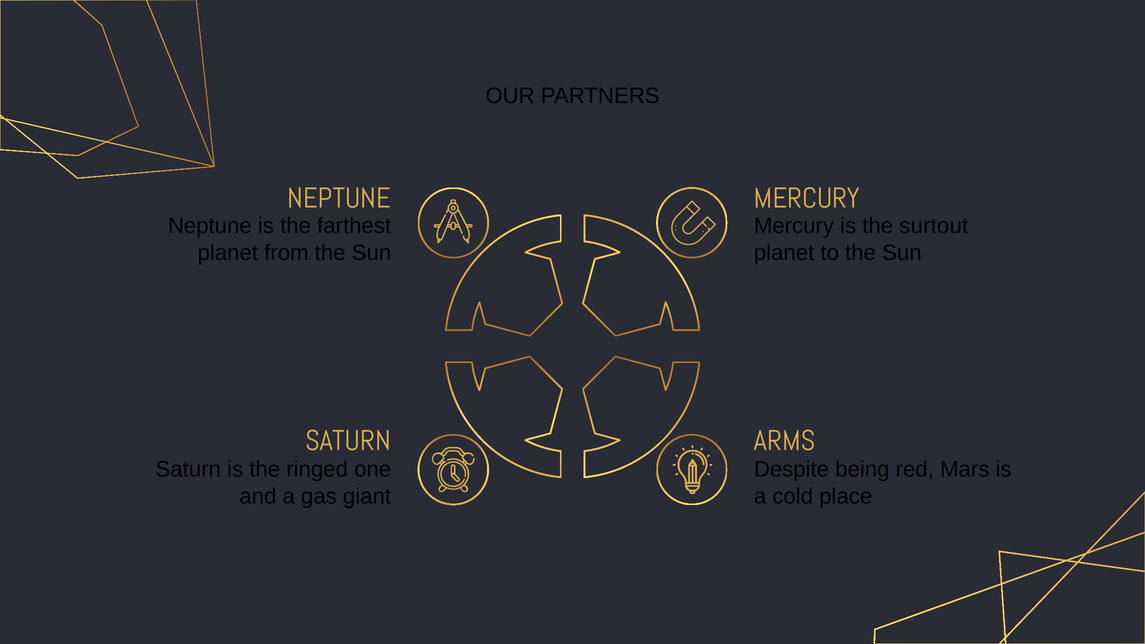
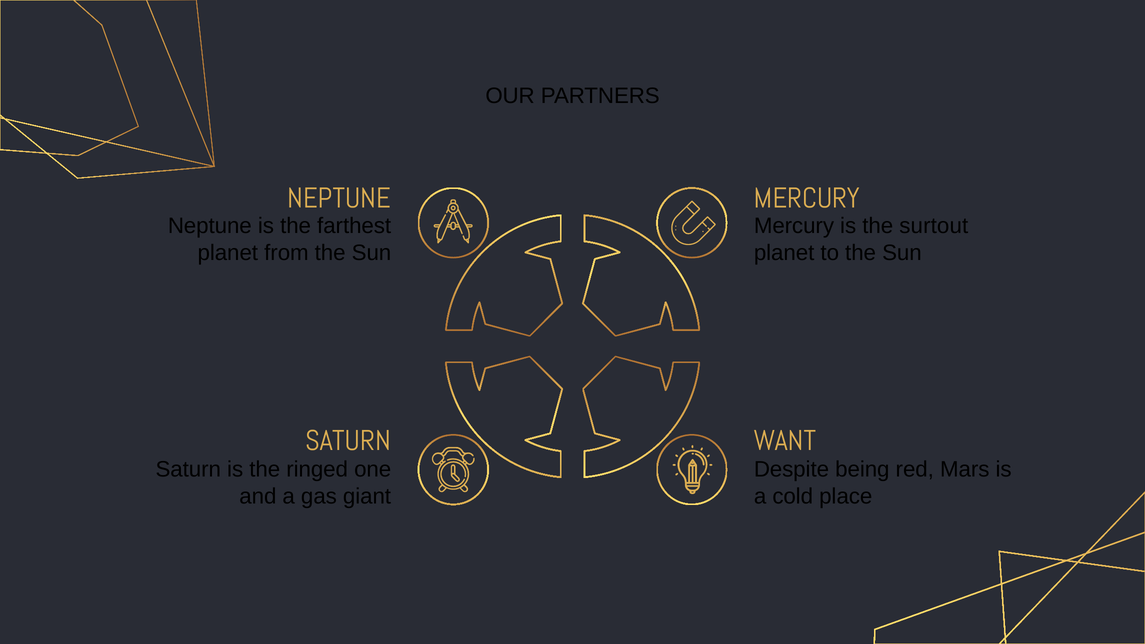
ARMS: ARMS -> WANT
